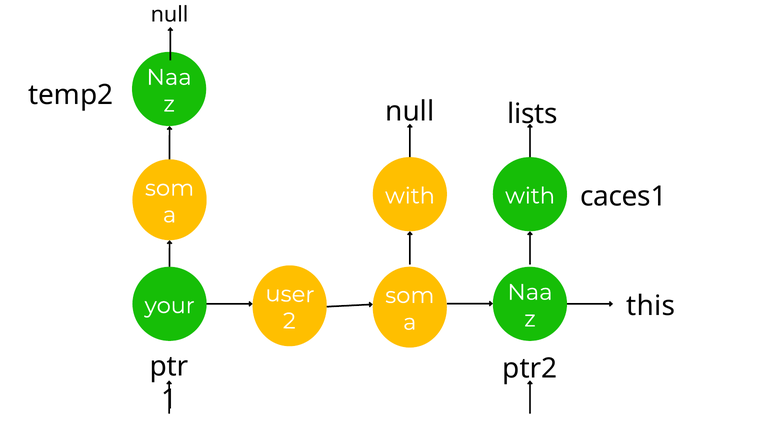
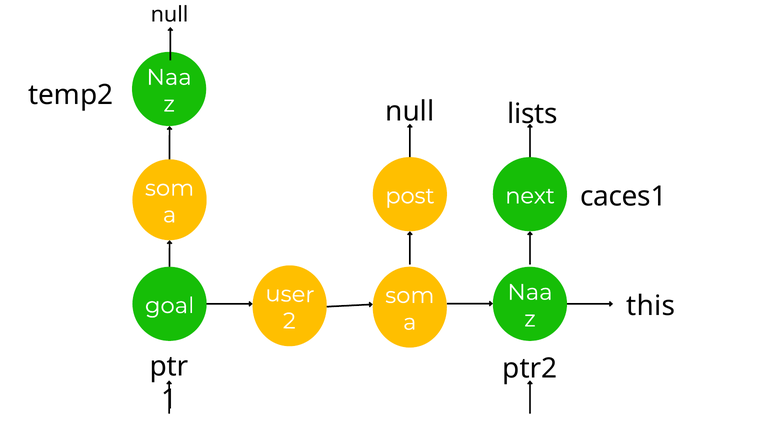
with at (410, 196): with -> post
with at (530, 196): with -> next
your: your -> goal
